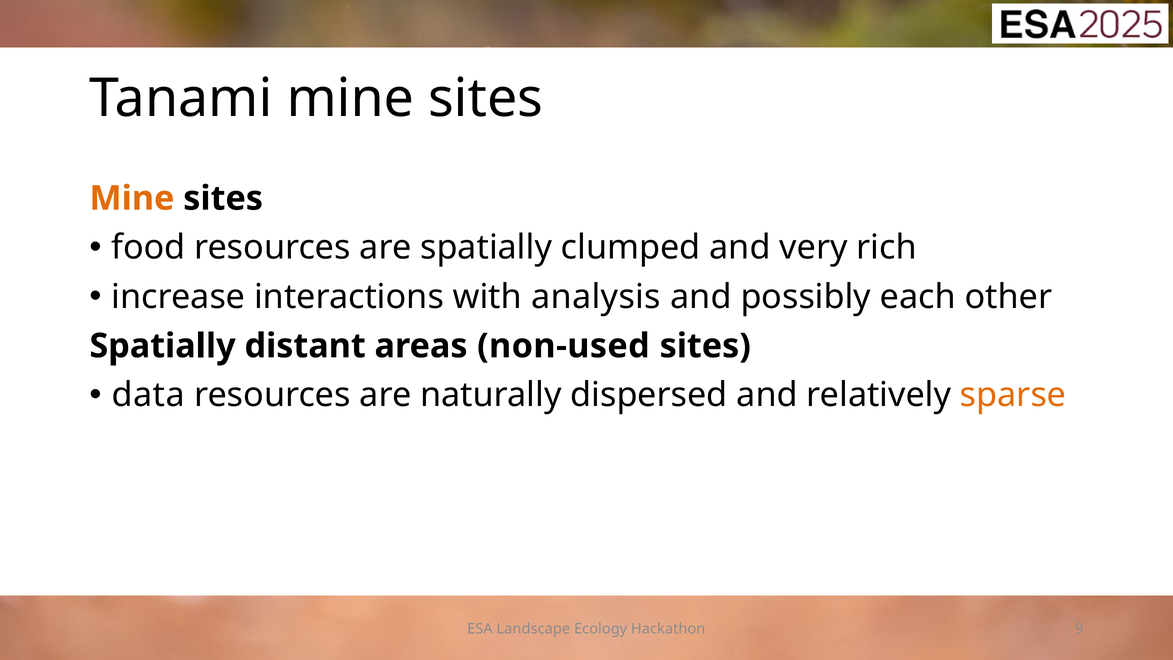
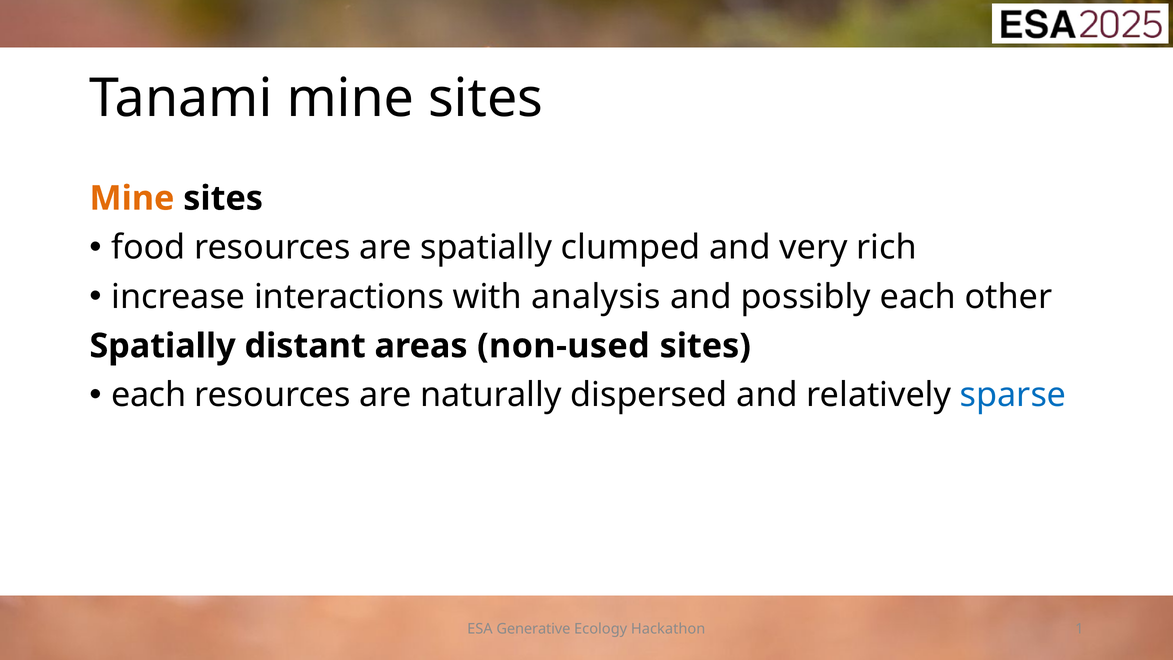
data at (148, 395): data -> each
sparse colour: orange -> blue
Landscape: Landscape -> Generative
9: 9 -> 1
